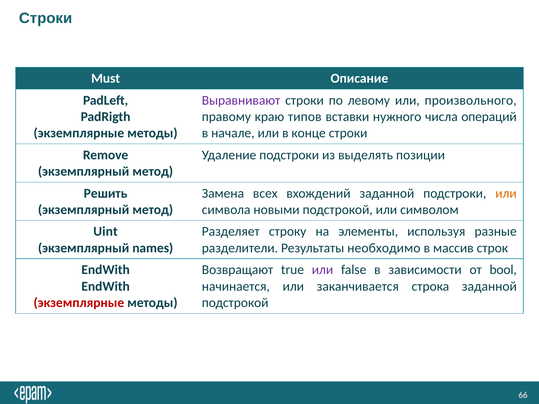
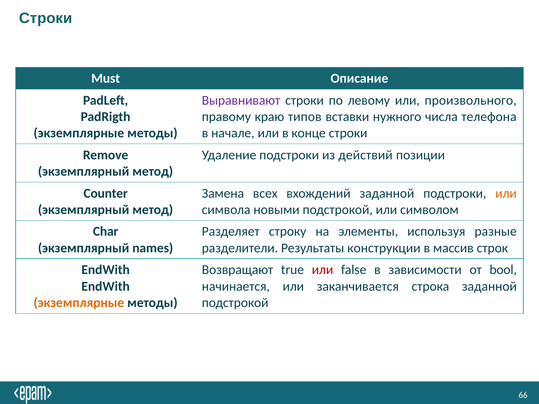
операций: операций -> телефона
выделять: выделять -> действий
Решить: Решить -> Counter
Uint: Uint -> Char
необходимо: необходимо -> конструкции
или at (322, 270) colour: purple -> red
экземплярные at (79, 303) colour: red -> orange
